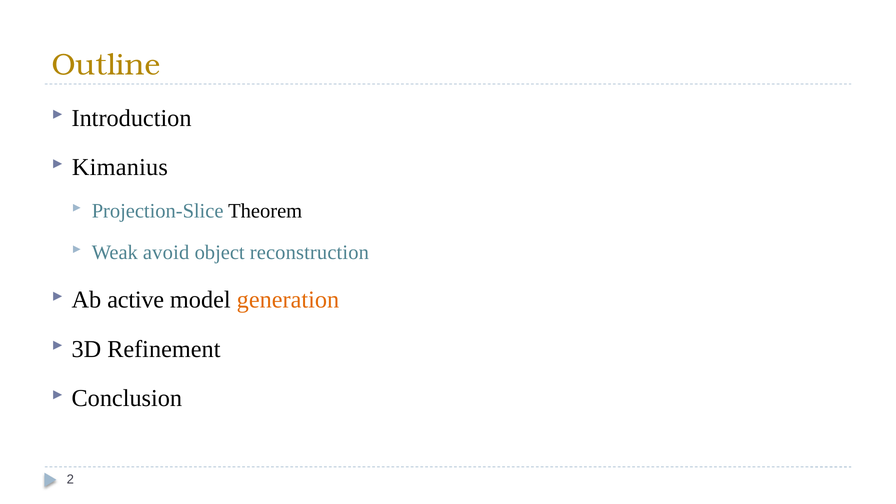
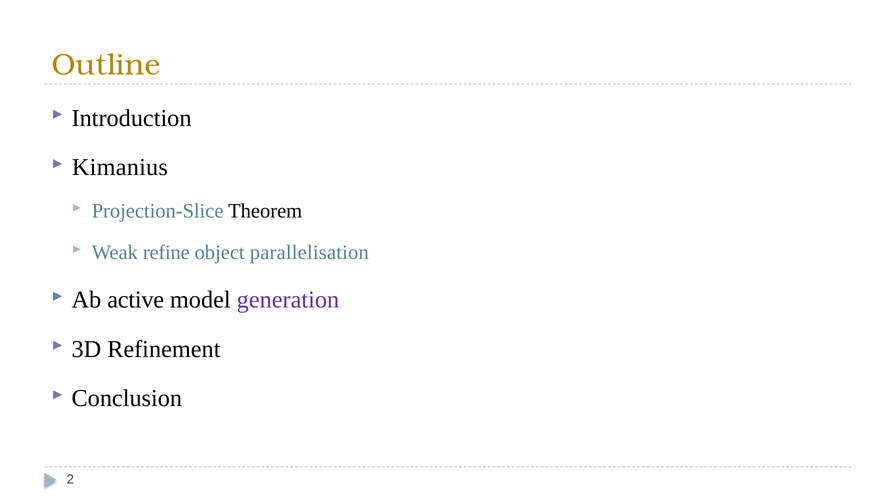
avoid: avoid -> refine
reconstruction: reconstruction -> parallelisation
generation colour: orange -> purple
